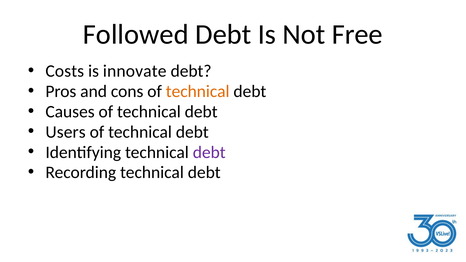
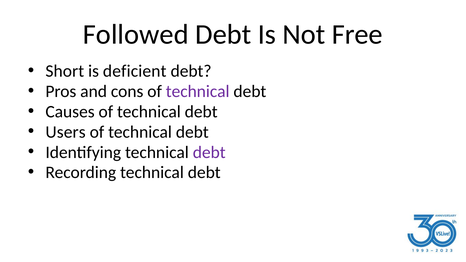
Costs: Costs -> Short
innovate: innovate -> deficient
technical at (198, 91) colour: orange -> purple
